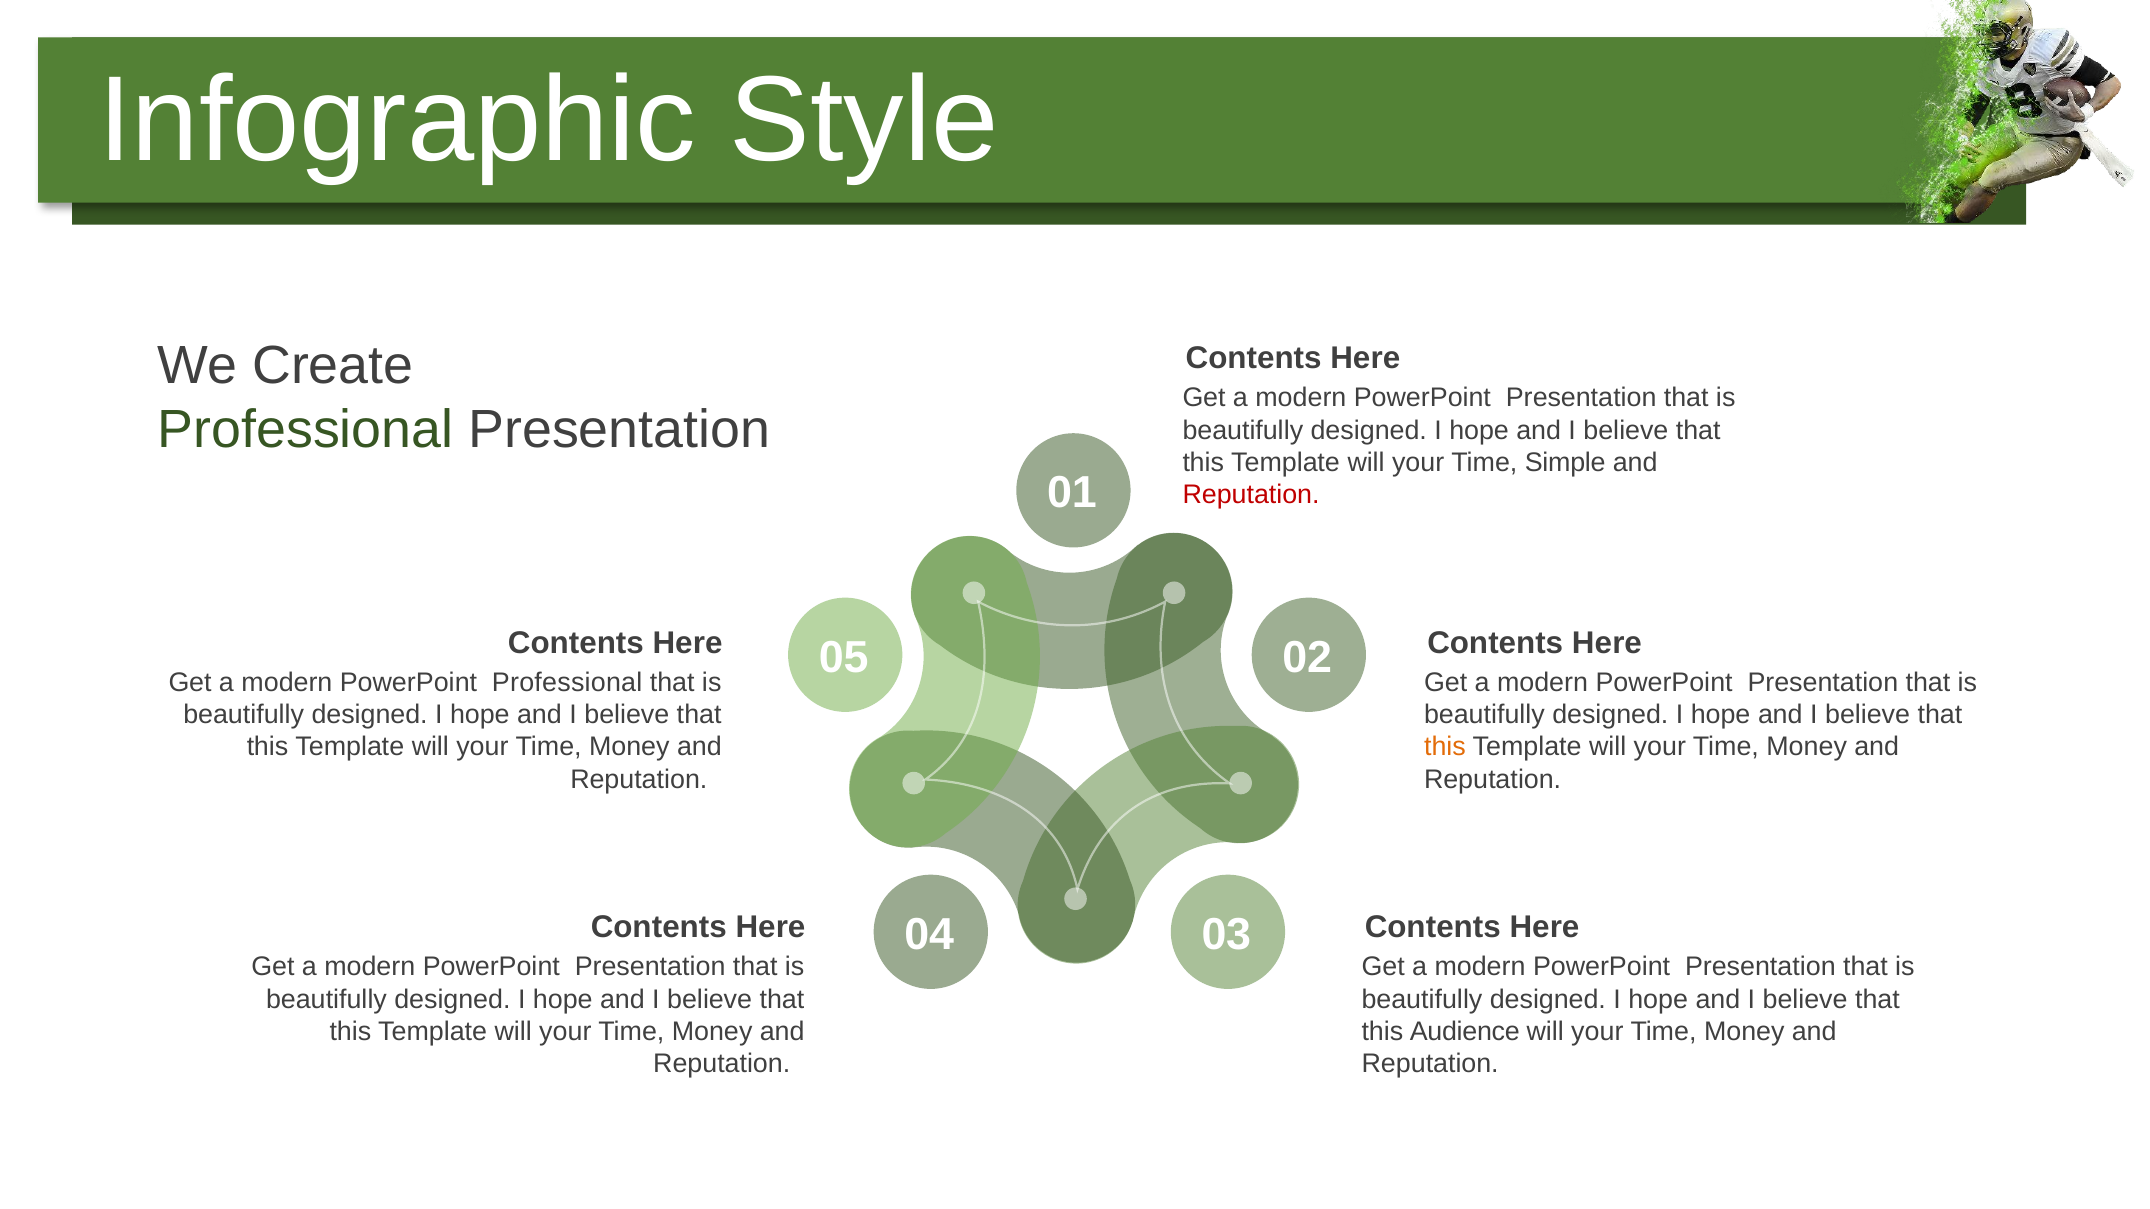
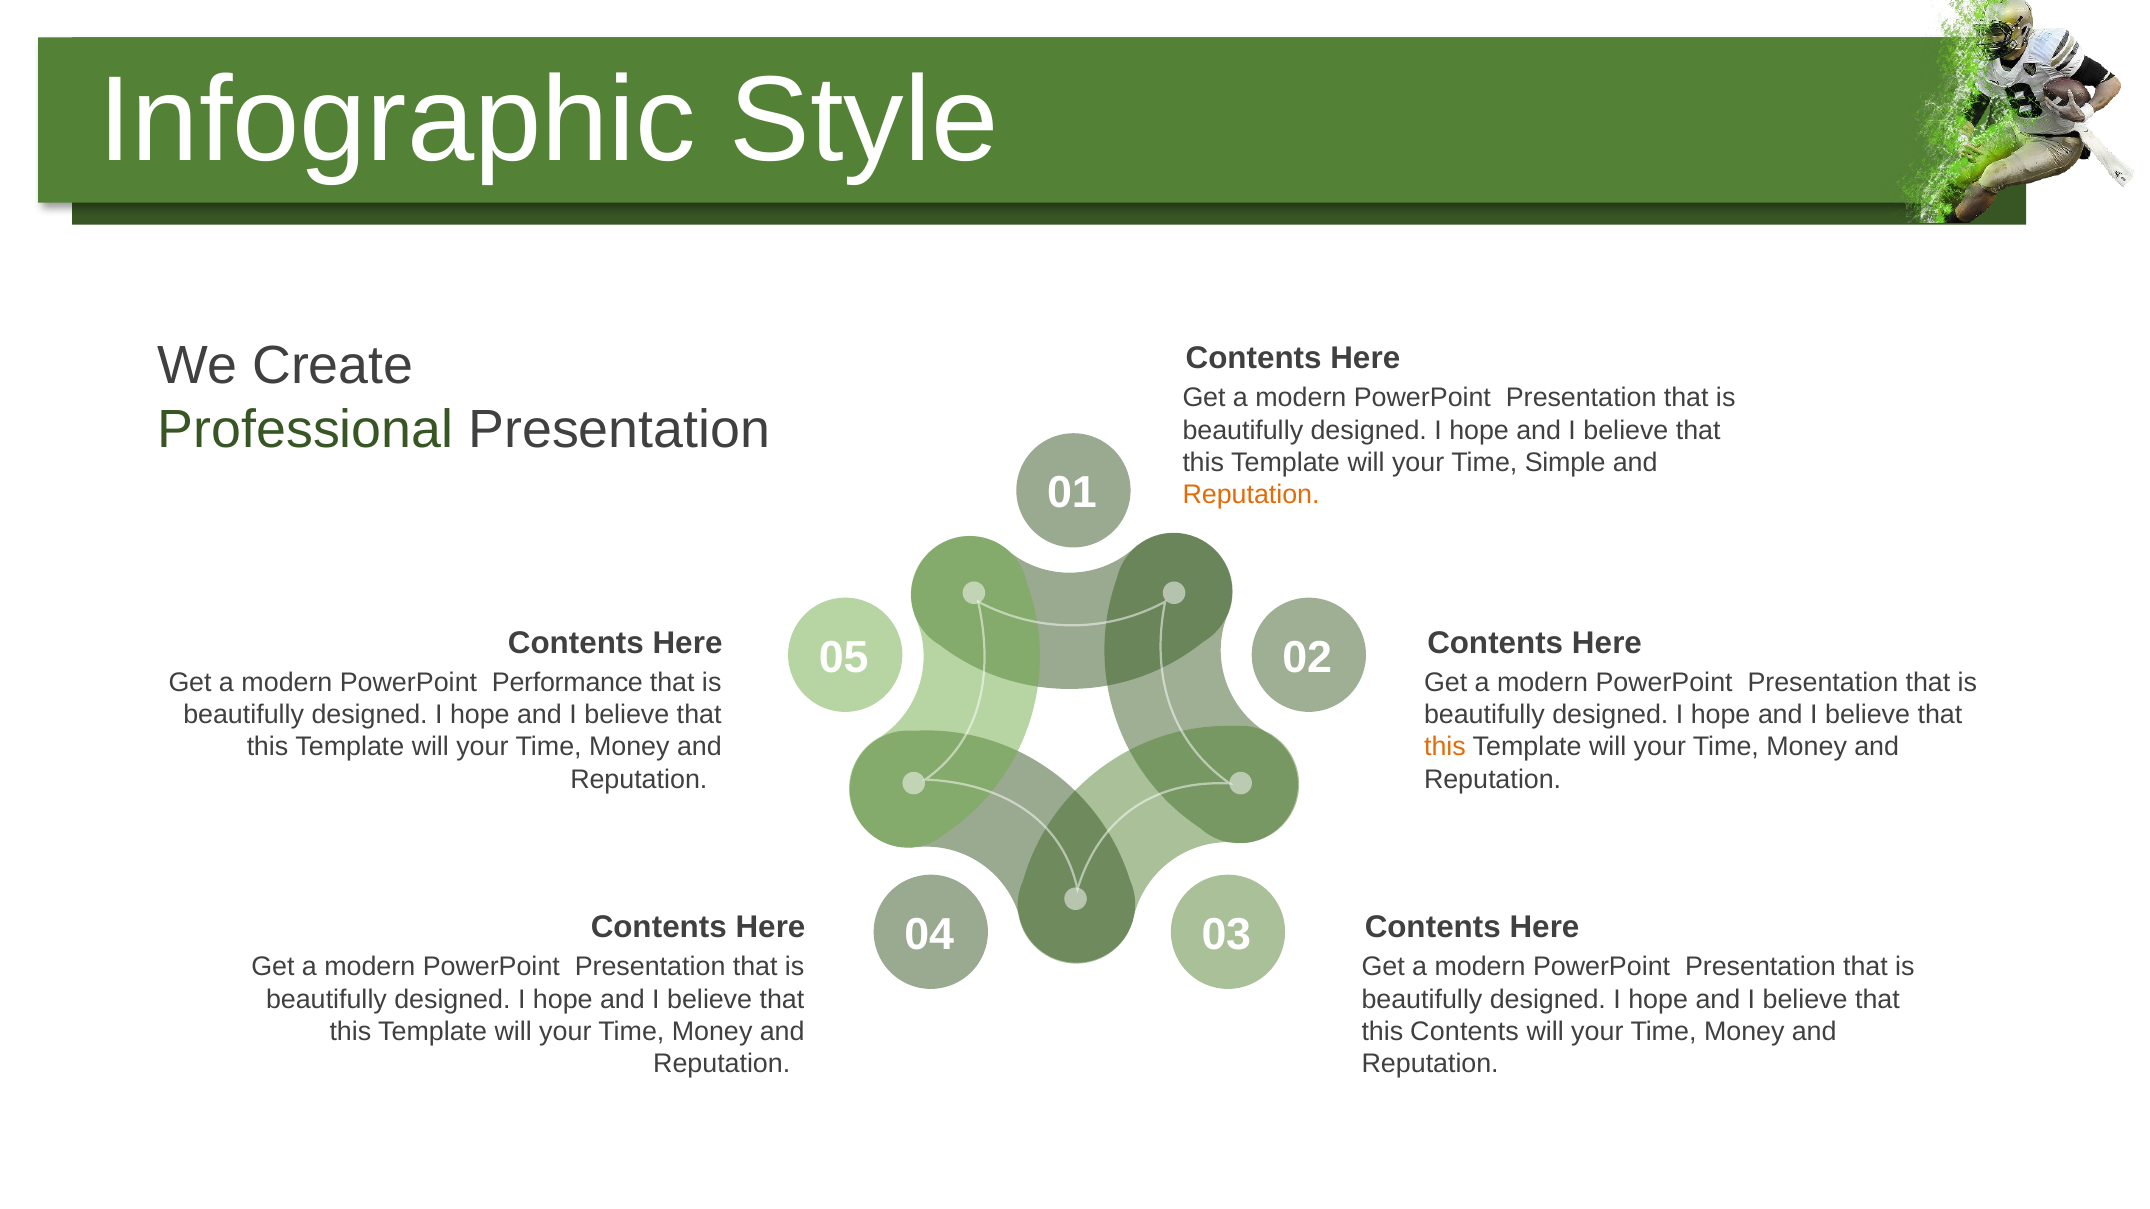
Reputation at (1251, 495) colour: red -> orange
PowerPoint Professional: Professional -> Performance
this Audience: Audience -> Contents
